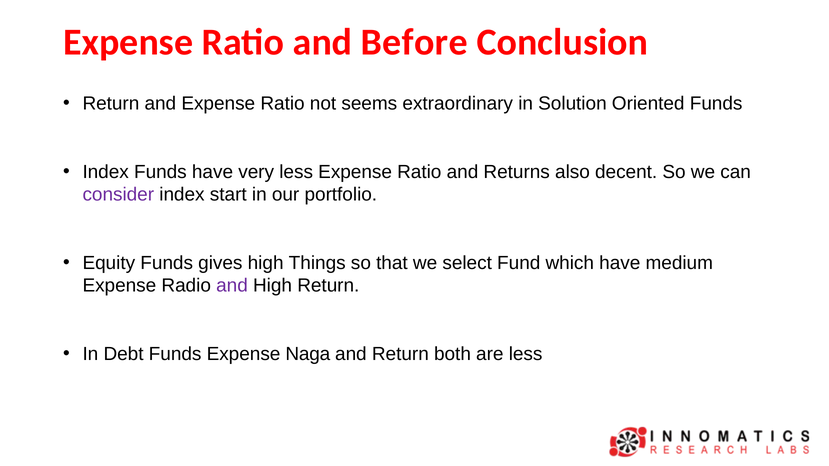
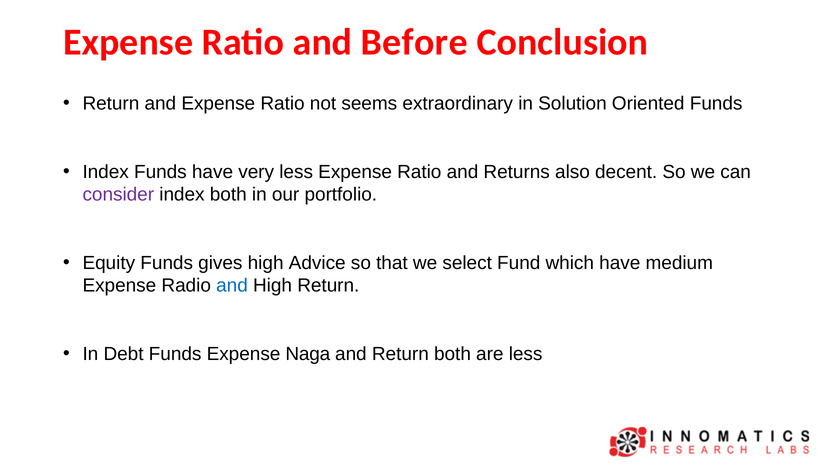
index start: start -> both
Things: Things -> Advice
and at (232, 286) colour: purple -> blue
